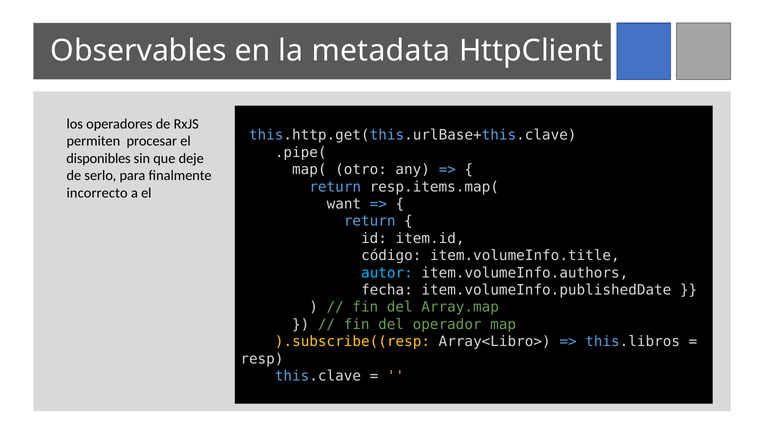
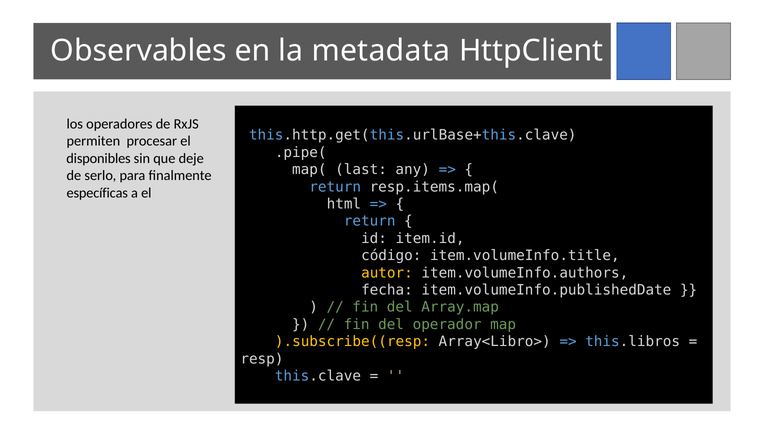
otro: otro -> last
incorrecto: incorrecto -> específicas
want: want -> html
autor colour: light blue -> yellow
